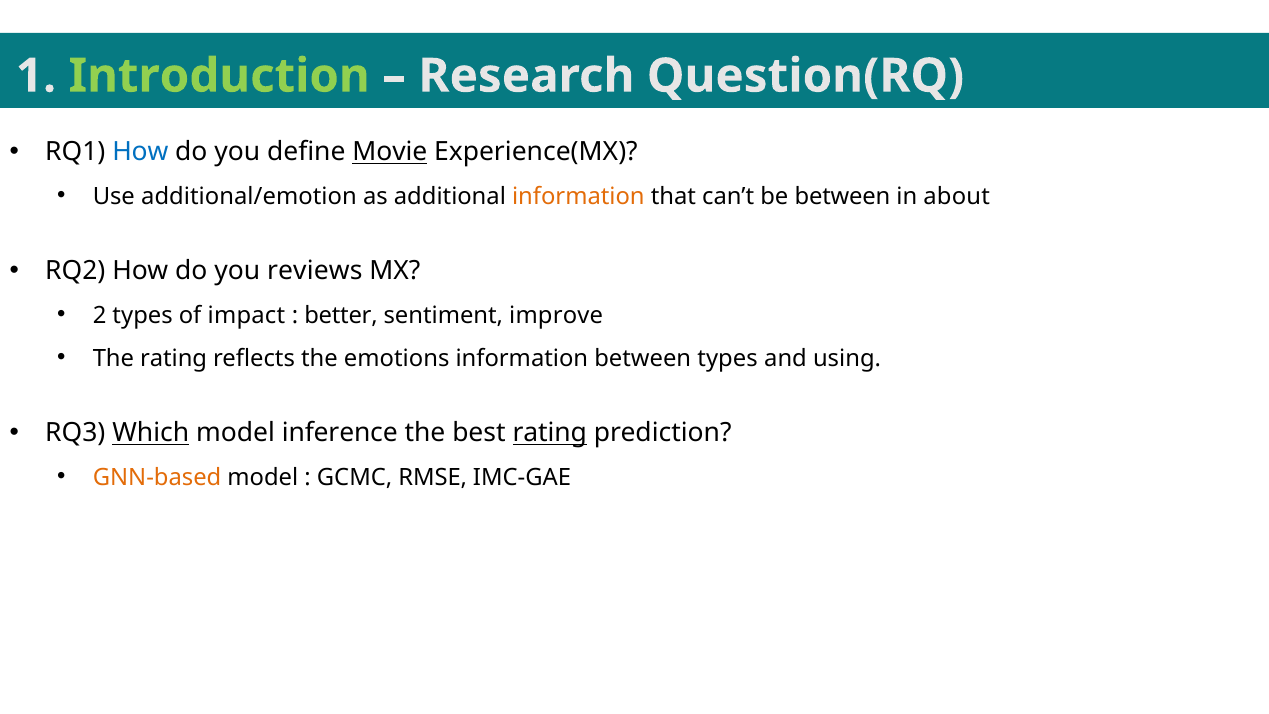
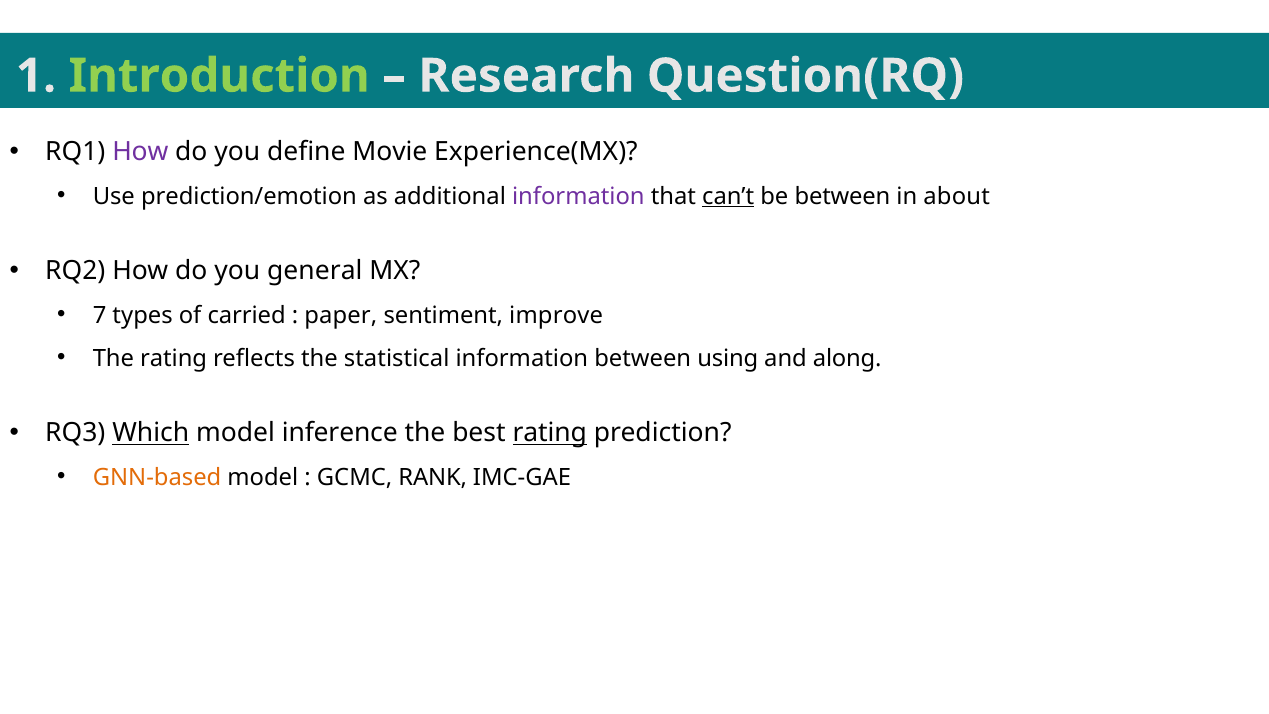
How at (140, 152) colour: blue -> purple
Movie underline: present -> none
additional/emotion: additional/emotion -> prediction/emotion
information at (578, 196) colour: orange -> purple
can’t underline: none -> present
reviews: reviews -> general
2: 2 -> 7
impact: impact -> carried
better: better -> paper
emotions: emotions -> statistical
between types: types -> using
using: using -> along
RMSE: RMSE -> RANK
